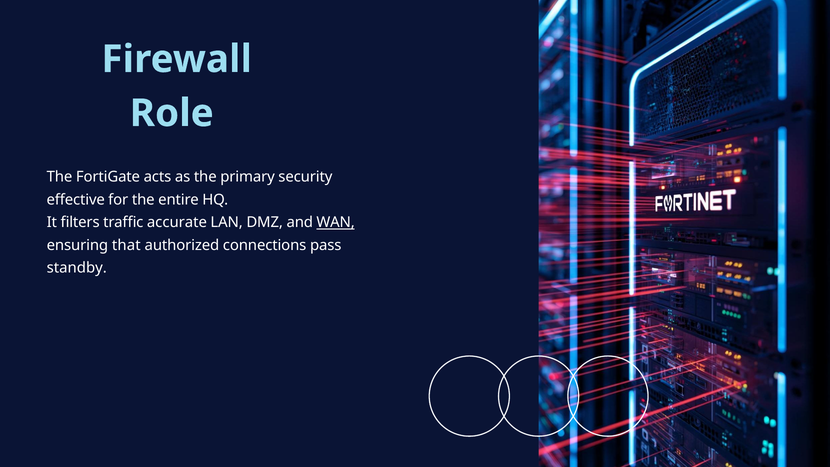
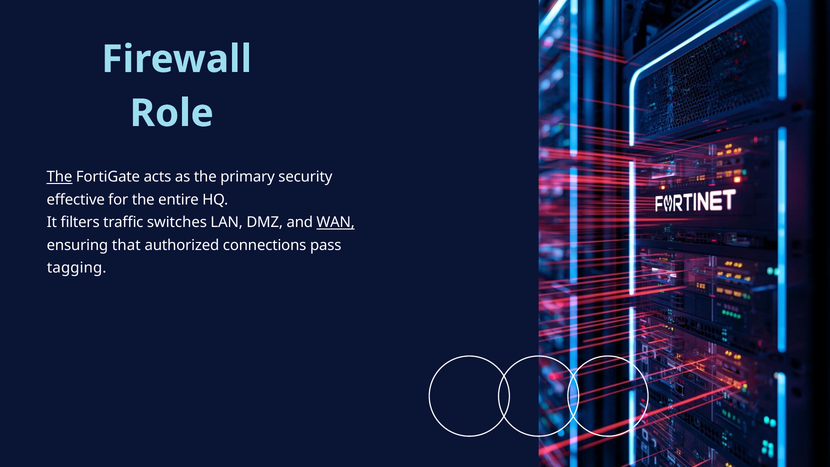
The at (60, 177) underline: none -> present
accurate: accurate -> switches
standby: standby -> tagging
